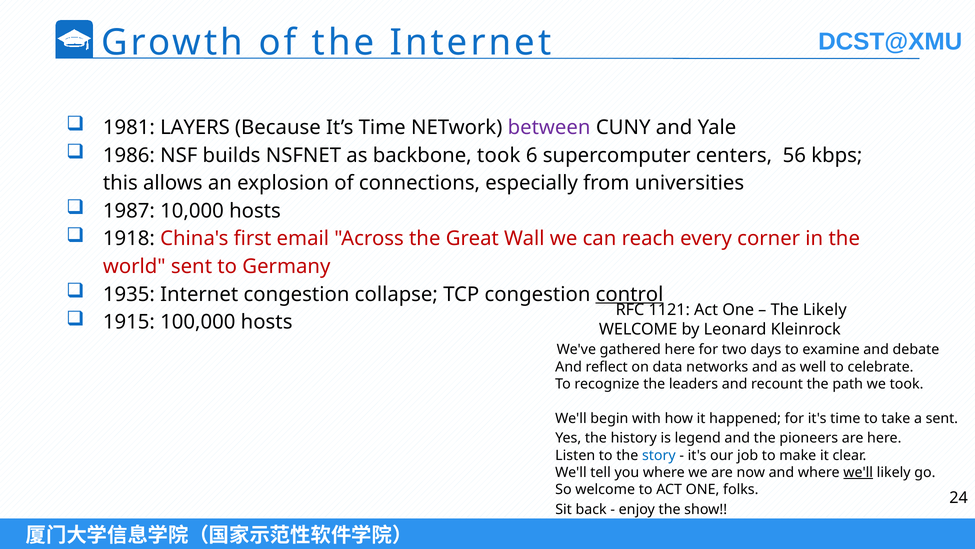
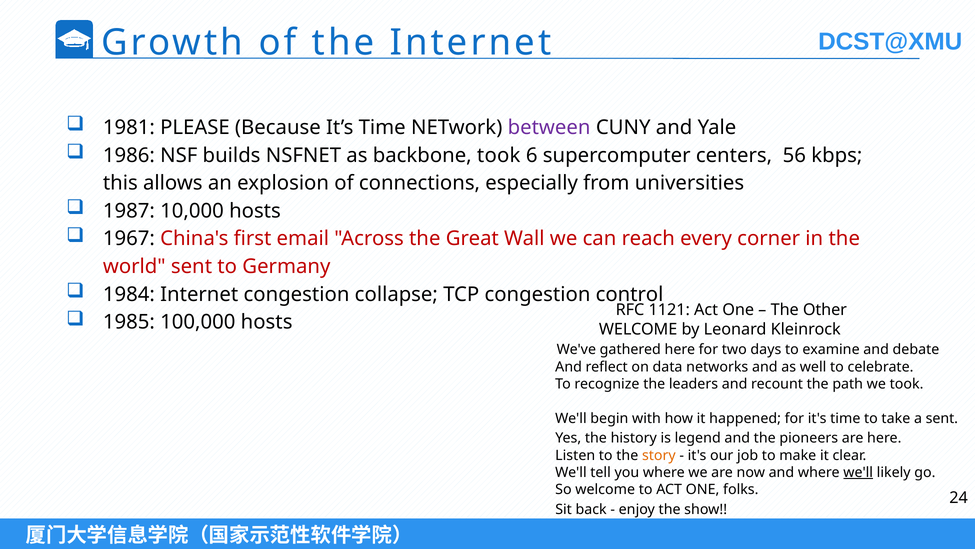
LAYERS: LAYERS -> PLEASE
1918: 1918 -> 1967
1935: 1935 -> 1984
control underline: present -> none
The Likely: Likely -> Other
1915: 1915 -> 1985
story colour: blue -> orange
